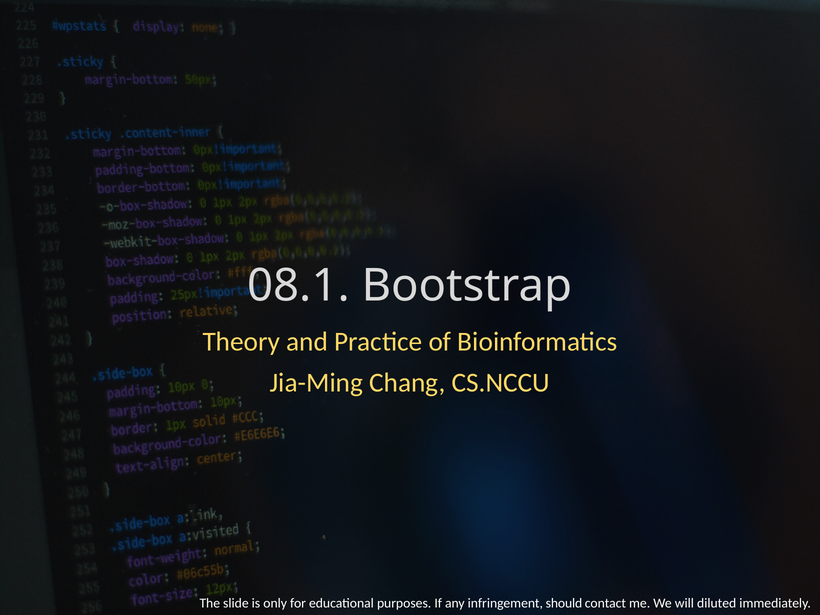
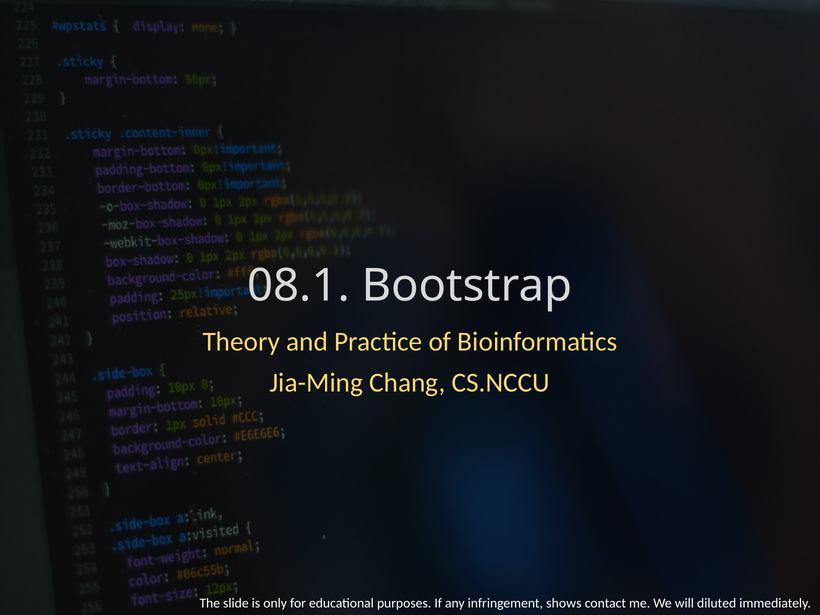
should: should -> shows
